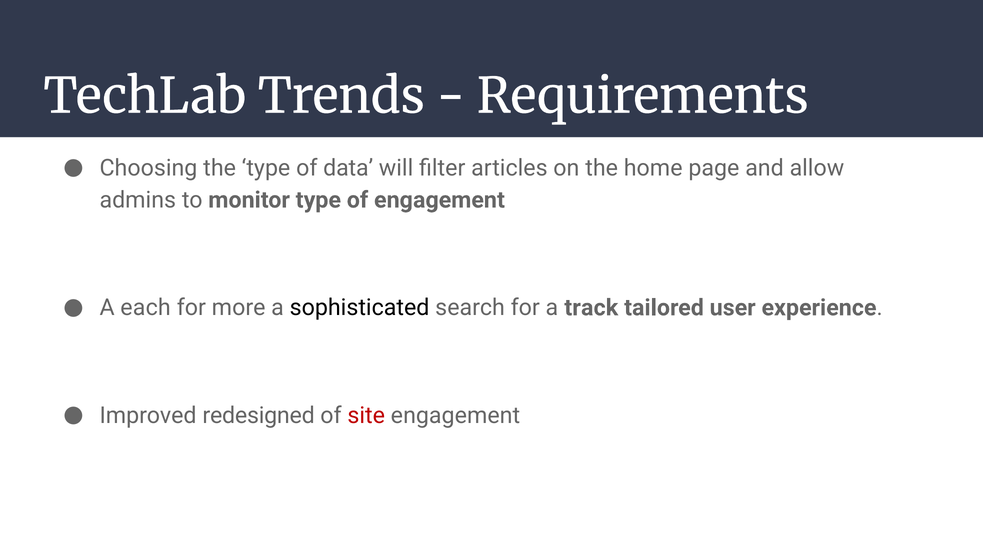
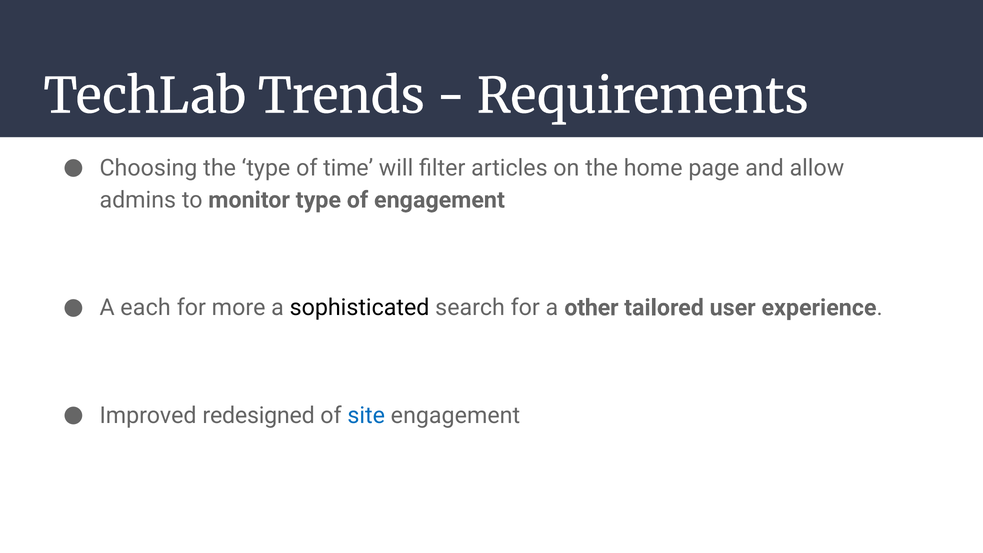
data: data -> time
track: track -> other
site colour: red -> blue
